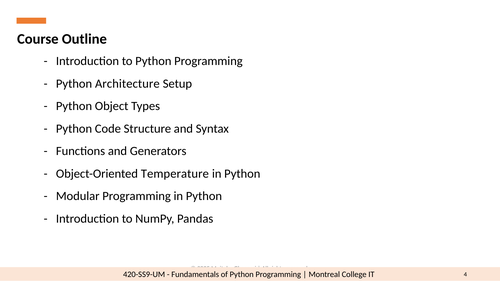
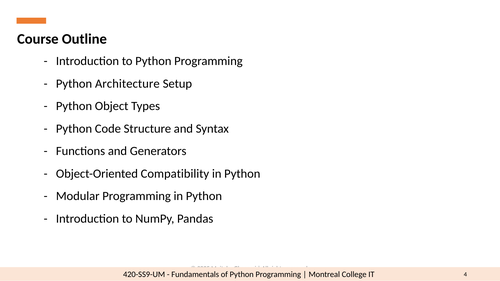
Temperature: Temperature -> Compatibility
